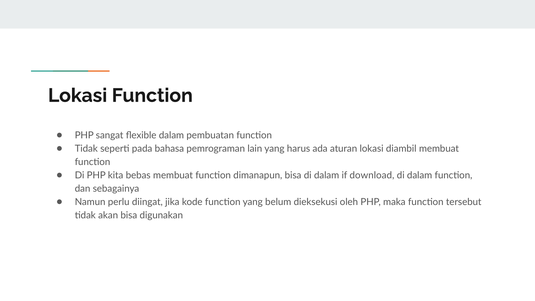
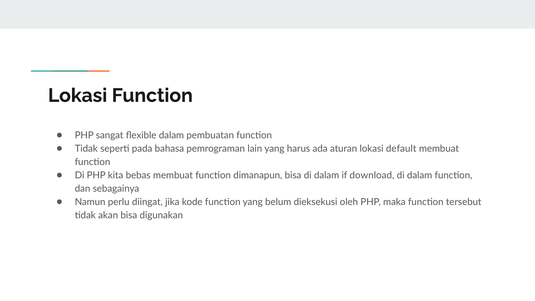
diambil: diambil -> default
